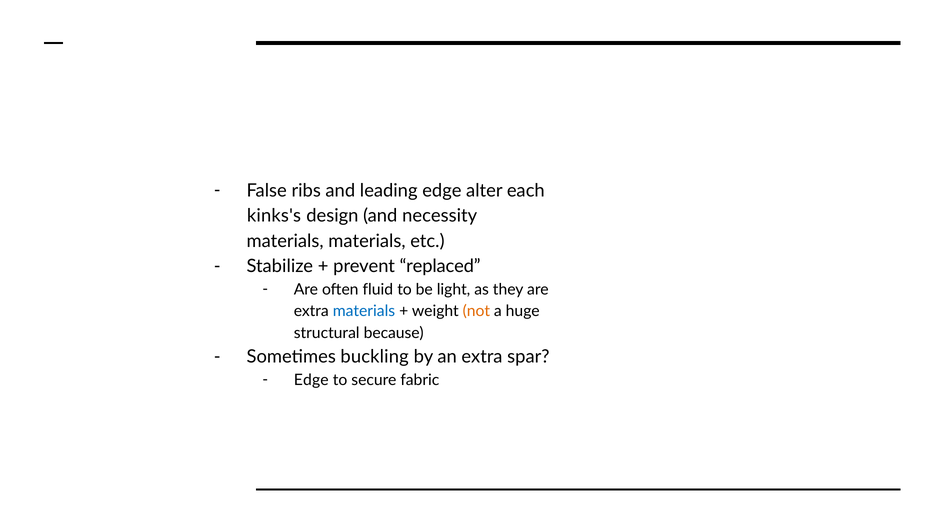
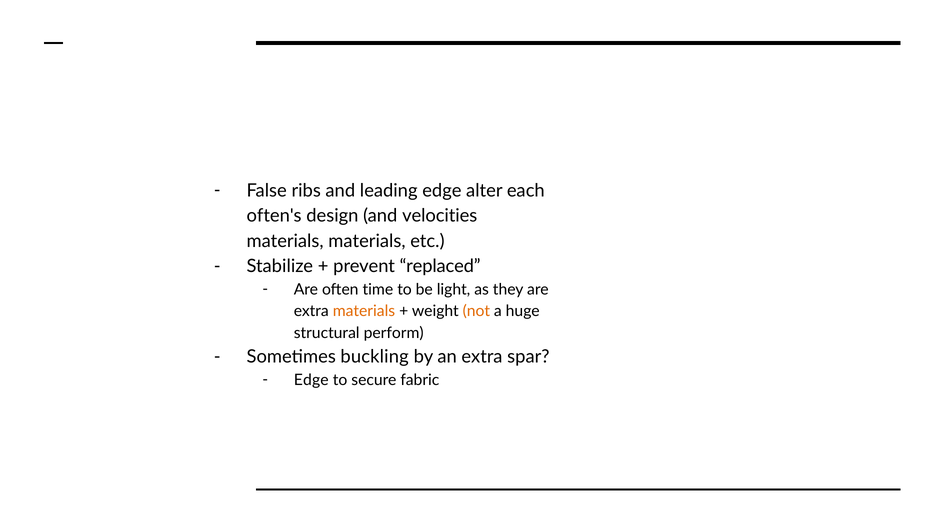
kinks's: kinks's -> often's
necessity: necessity -> velocities
fluid: fluid -> time
materials at (364, 311) colour: blue -> orange
because: because -> perform
